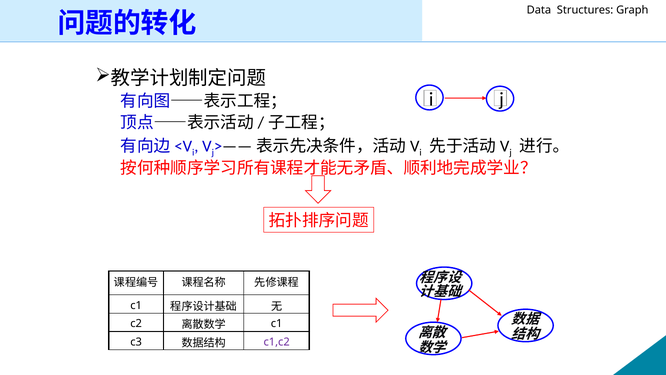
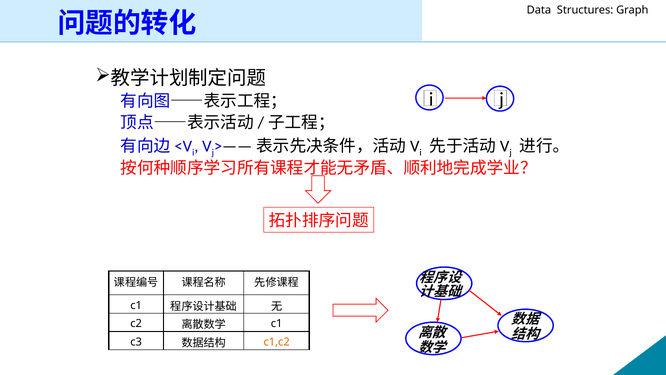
c1,c2 colour: purple -> orange
